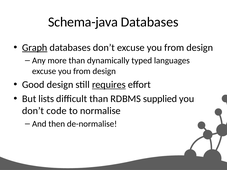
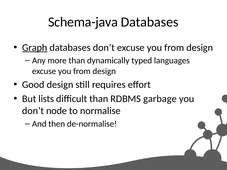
requires underline: present -> none
supplied: supplied -> garbage
code: code -> node
